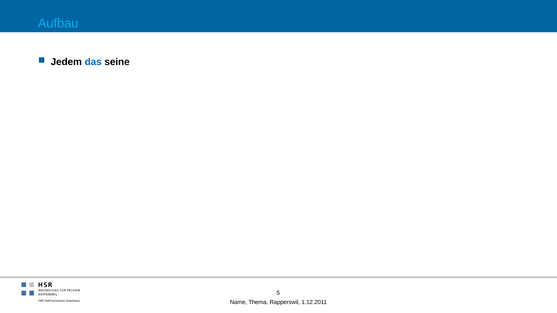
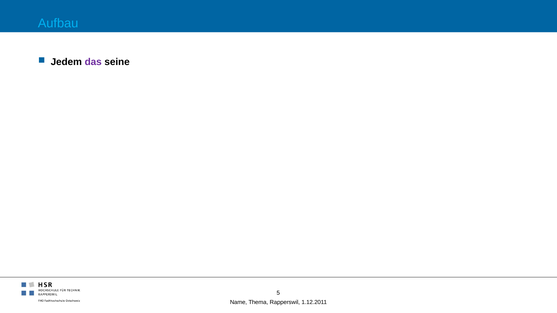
das colour: blue -> purple
